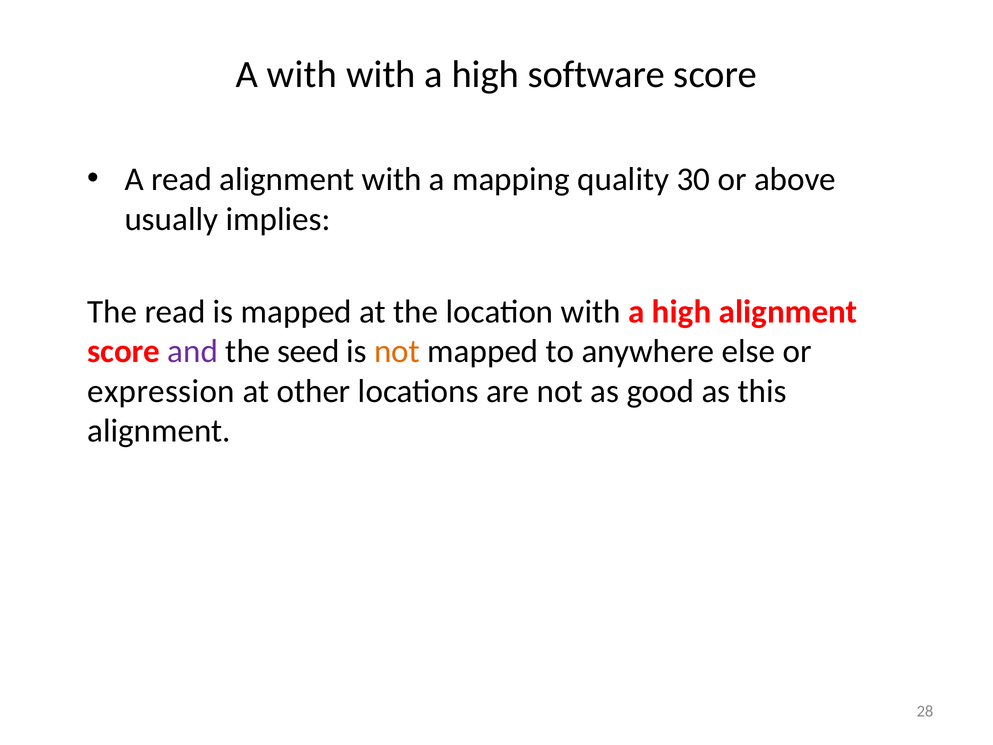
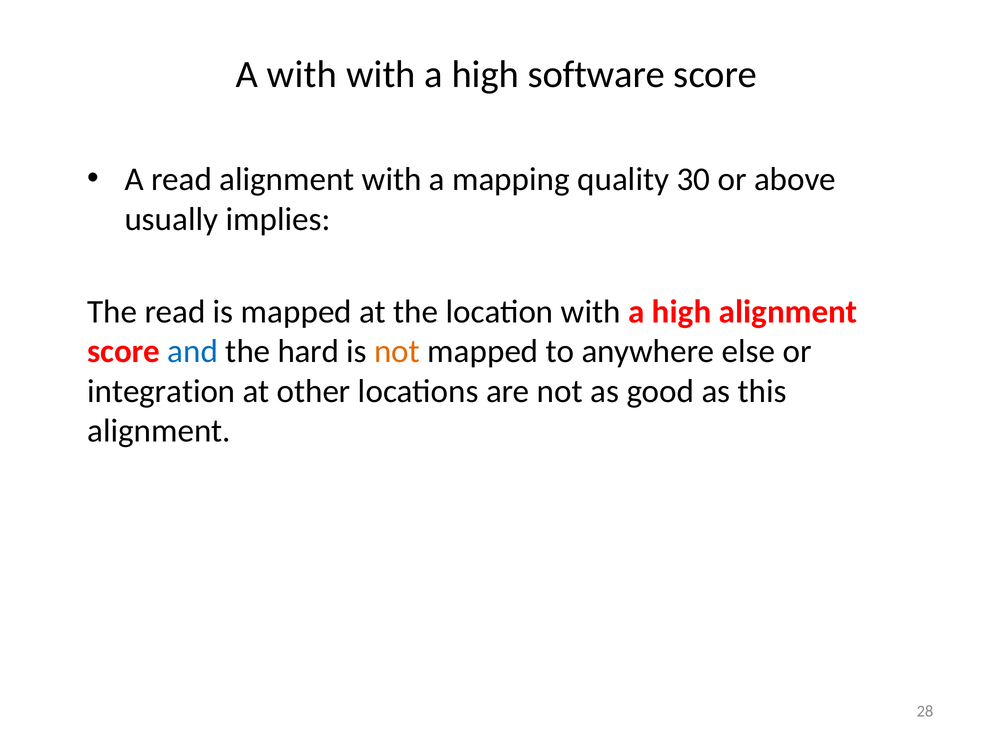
and colour: purple -> blue
seed: seed -> hard
expression: expression -> integration
